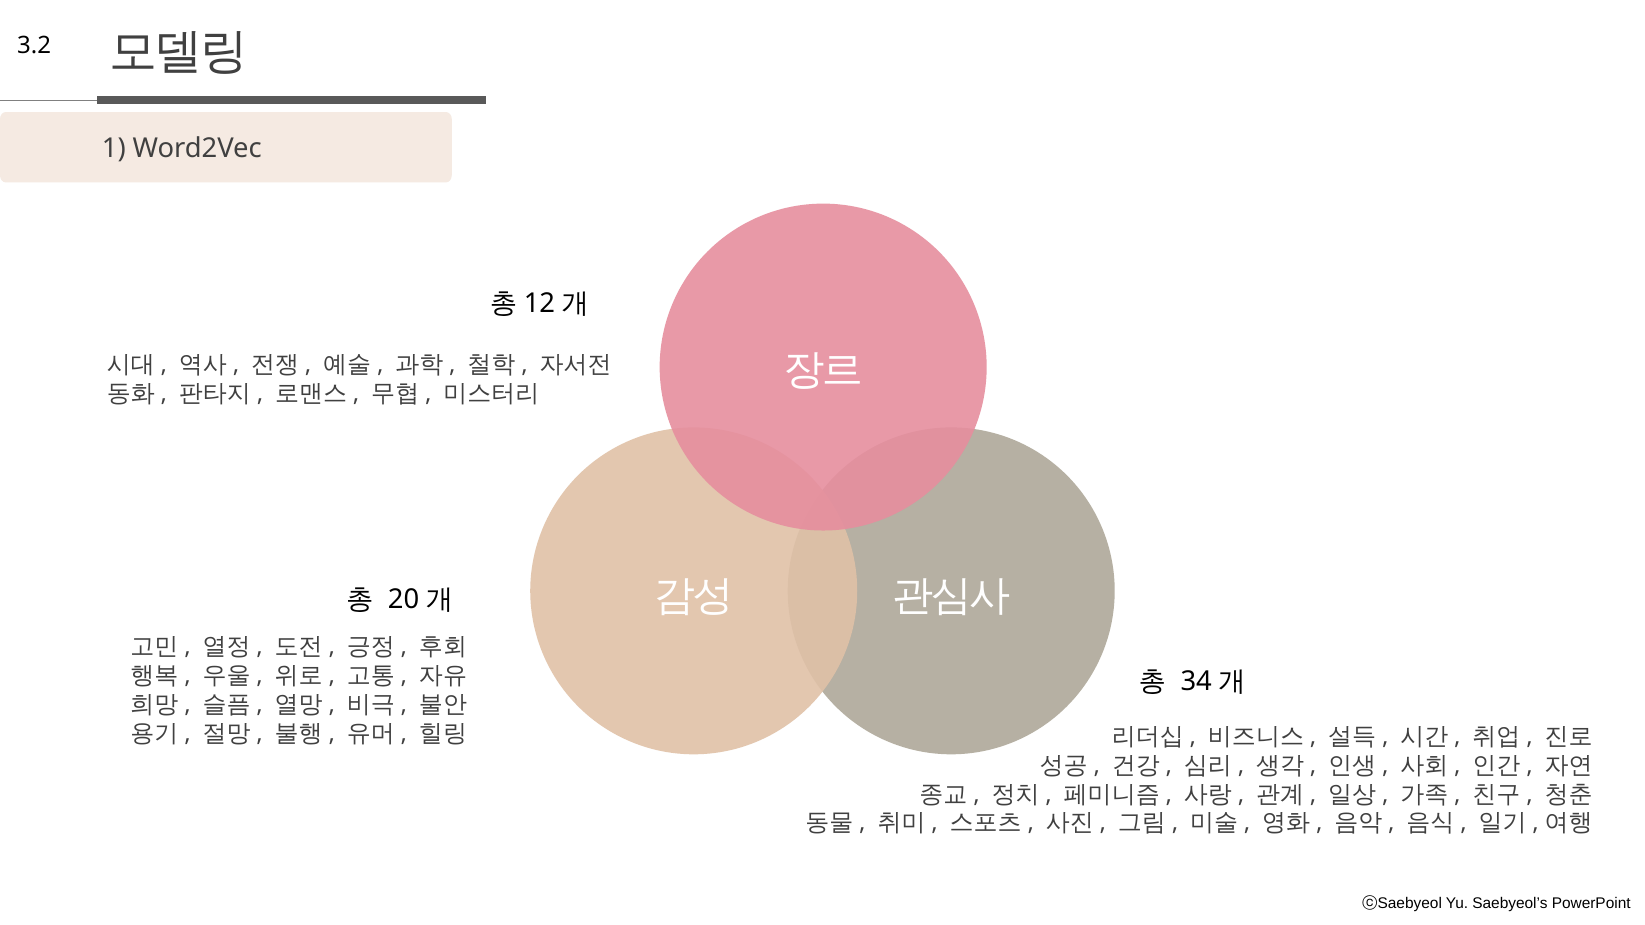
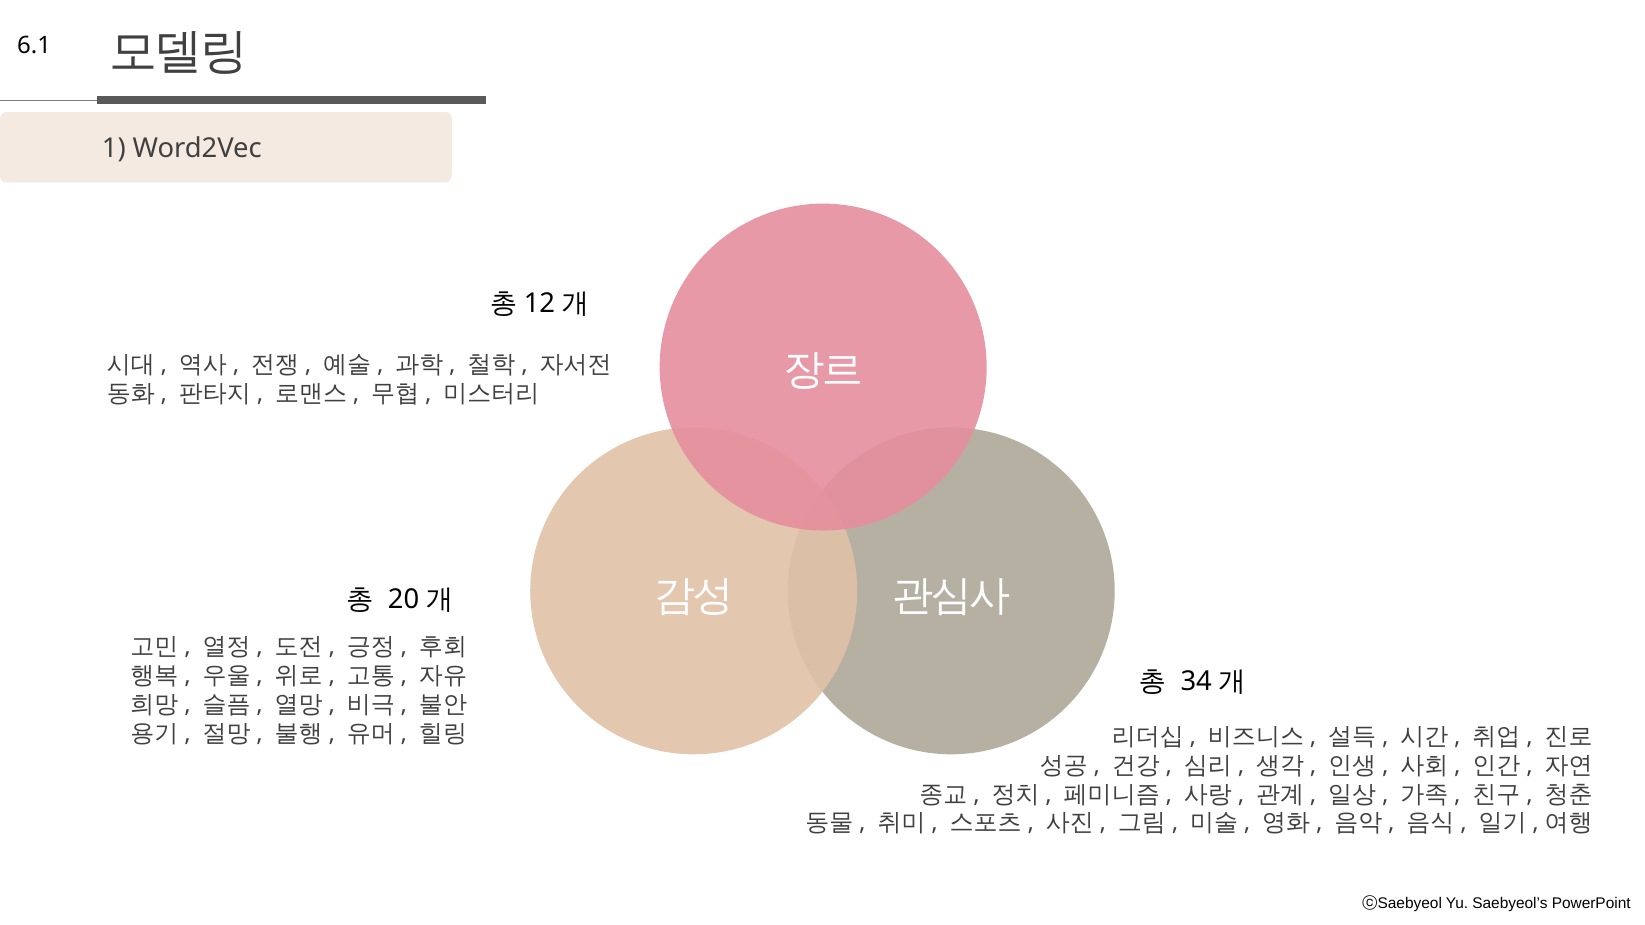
3.2: 3.2 -> 6.1
